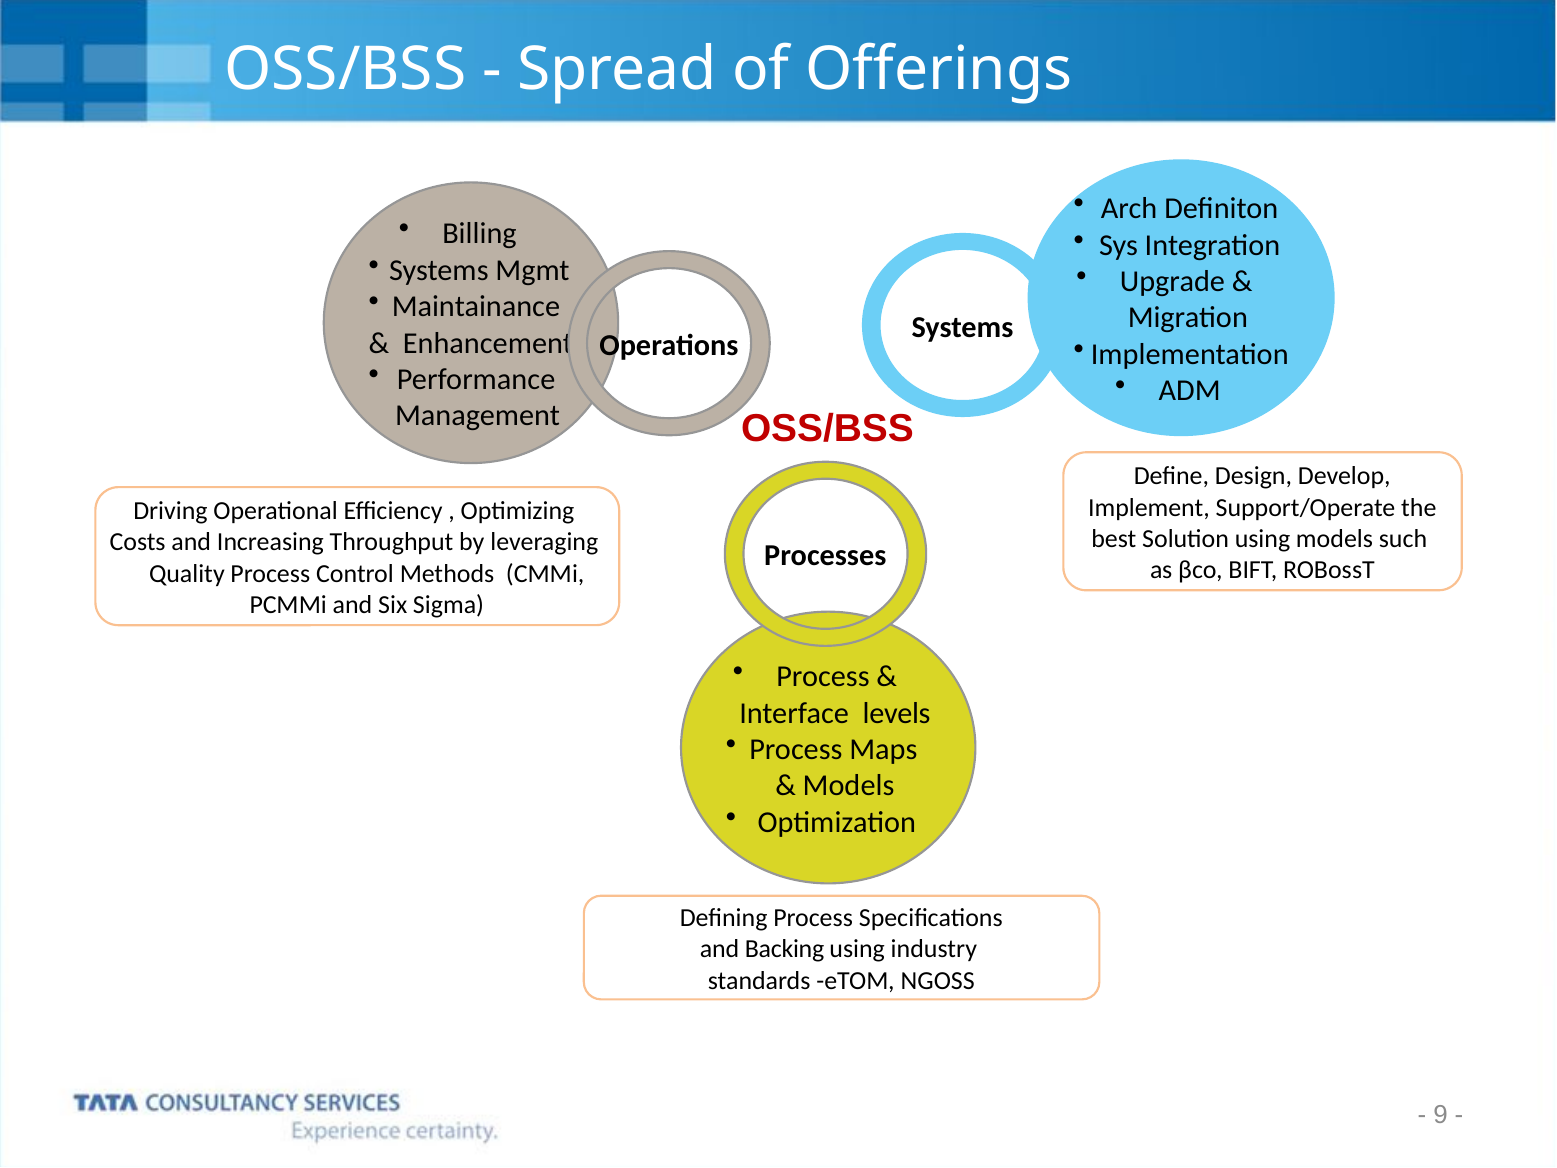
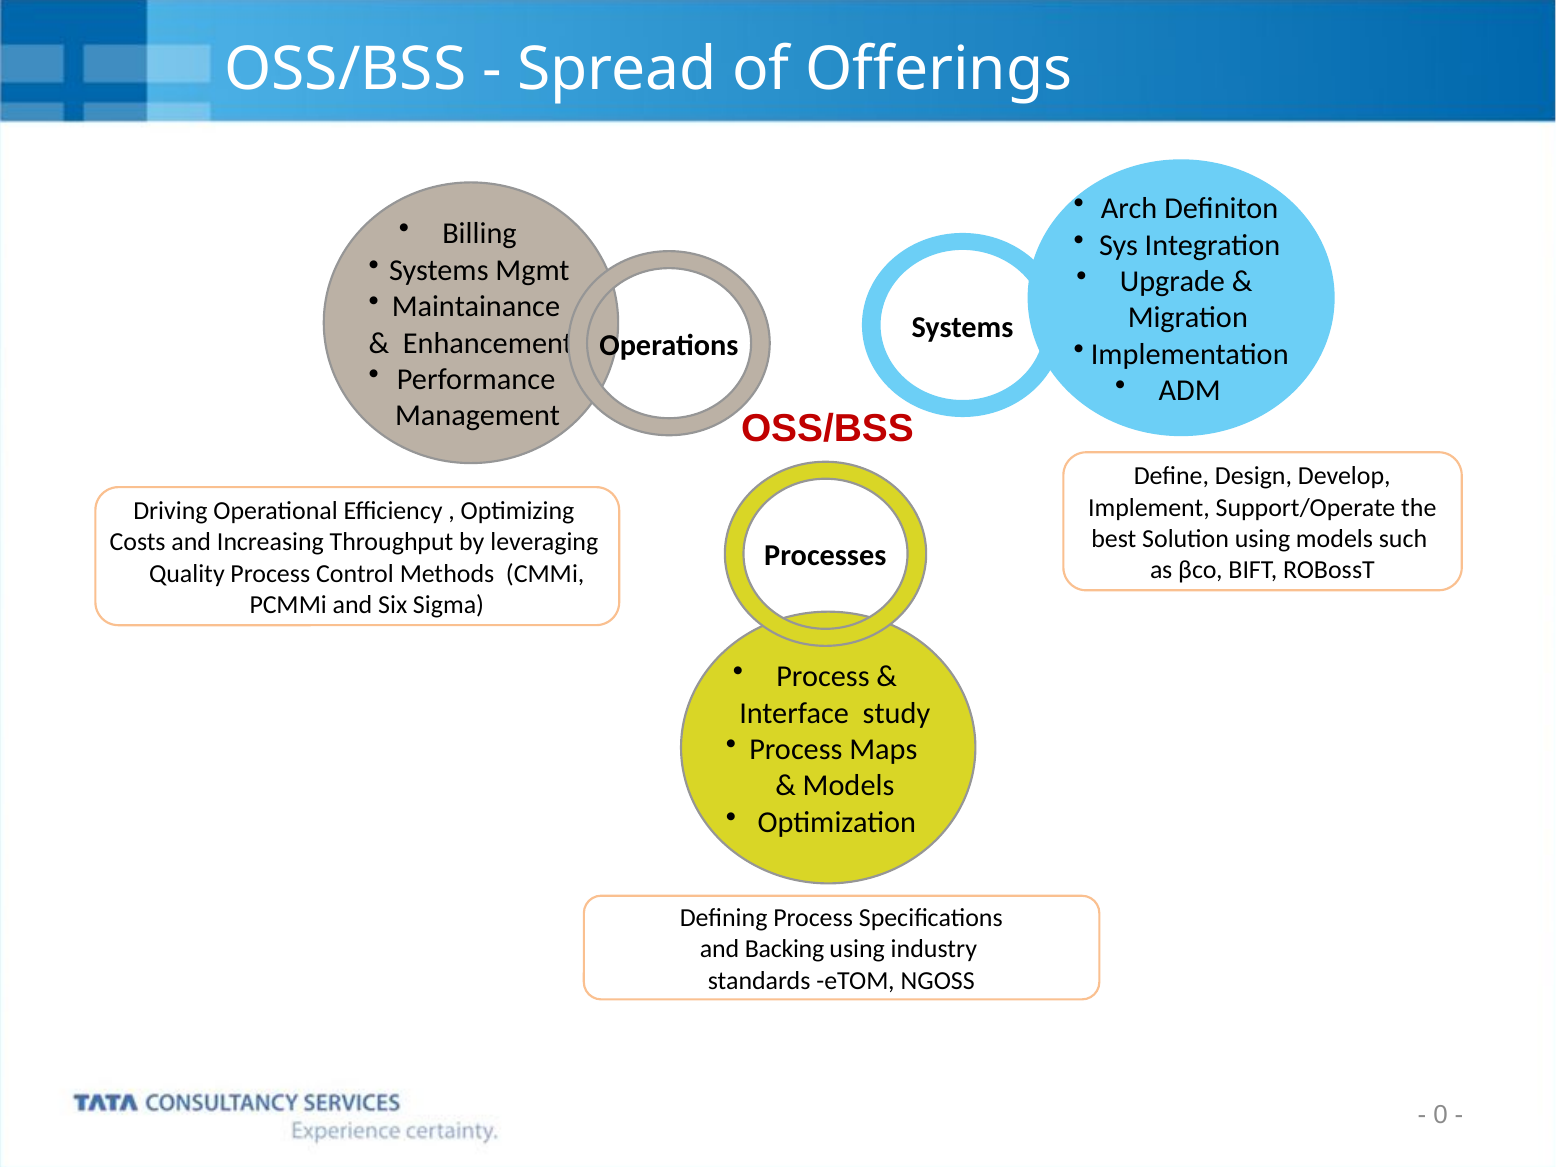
levels: levels -> study
9: 9 -> 0
